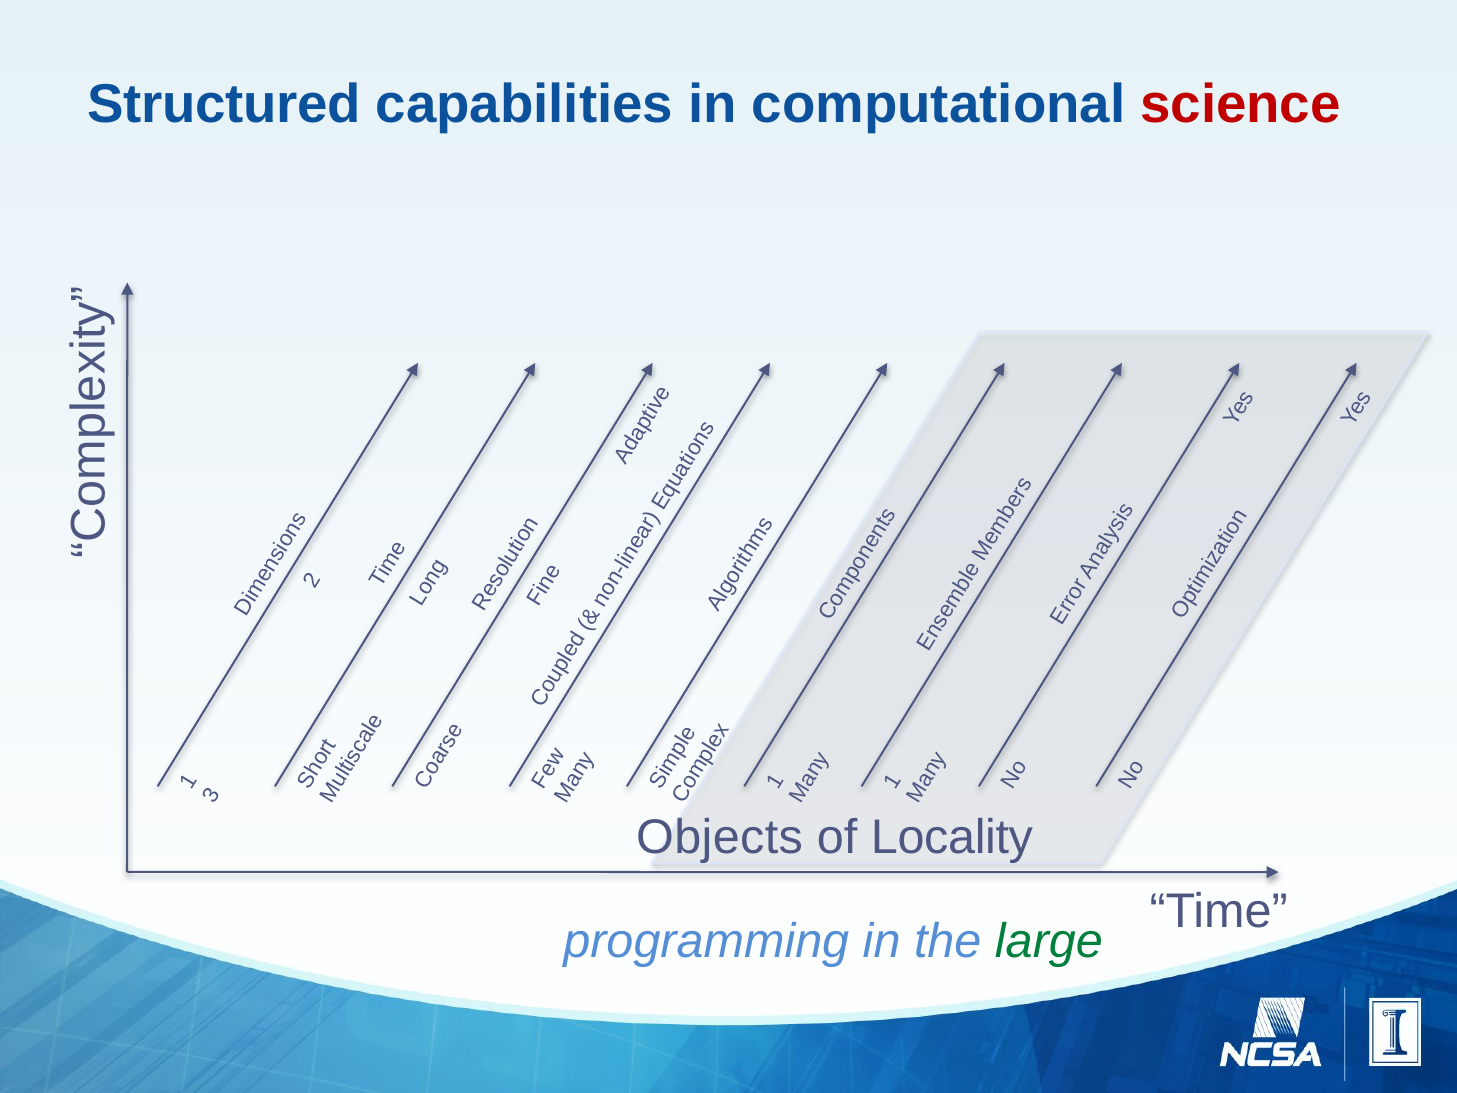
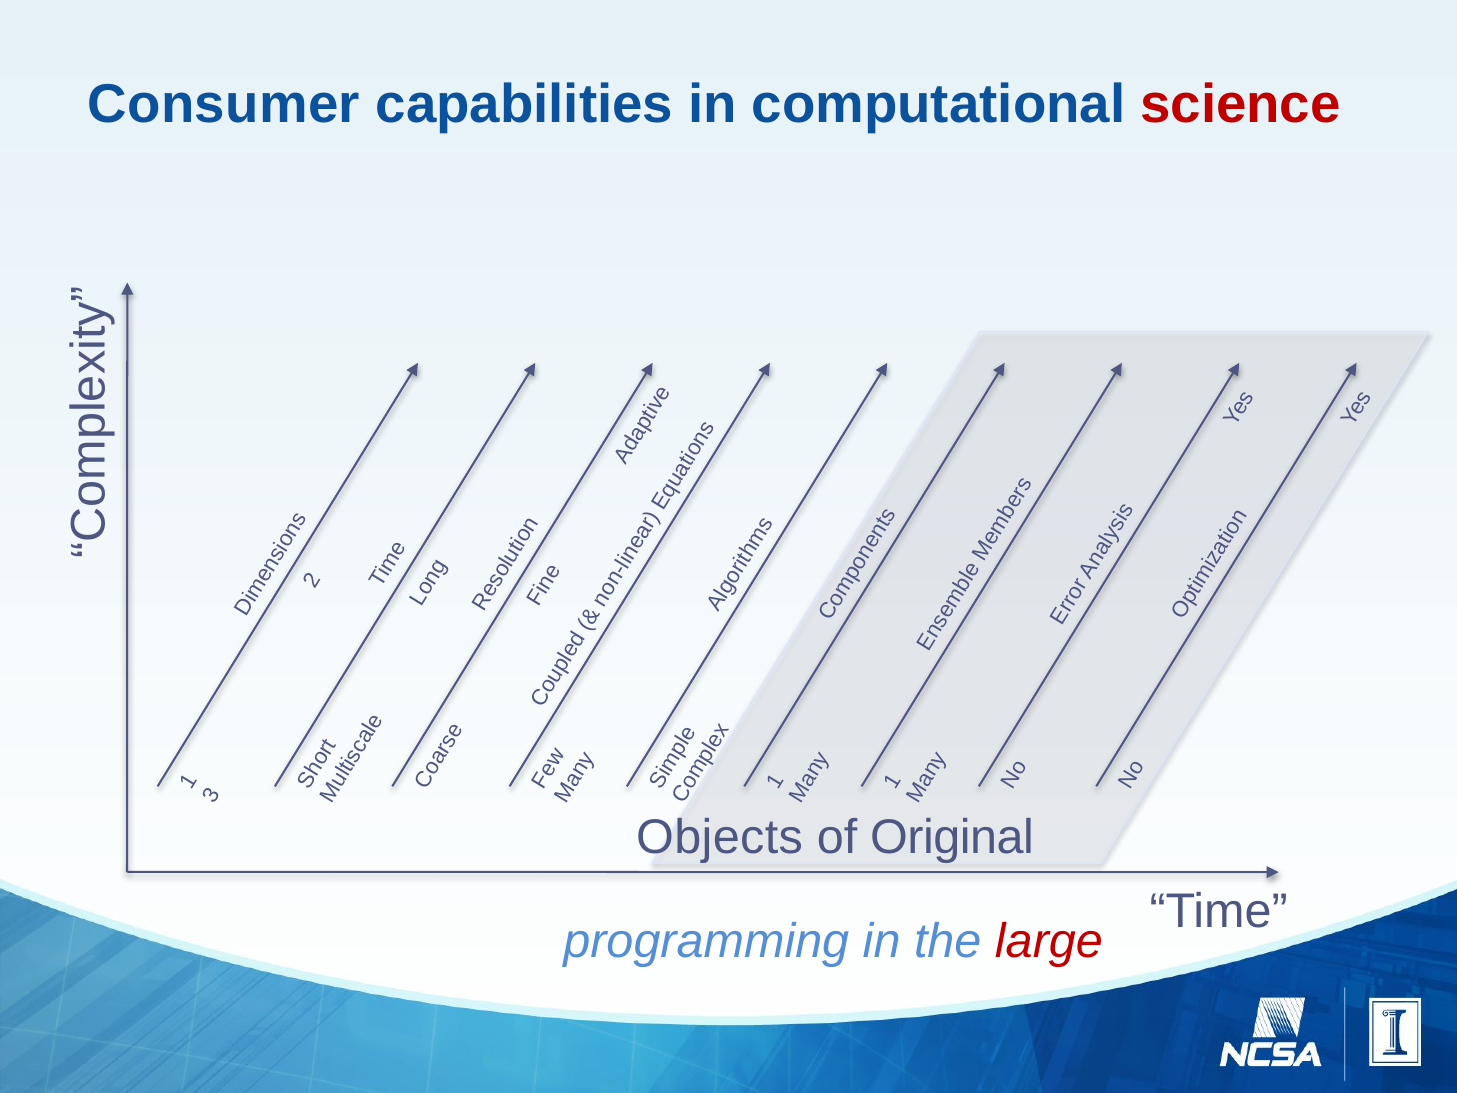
Structured: Structured -> Consumer
Locality: Locality -> Original
large colour: green -> red
